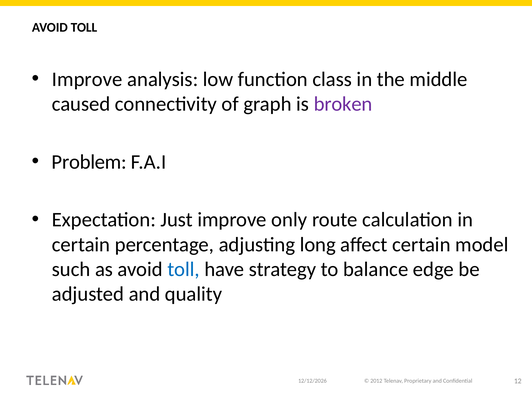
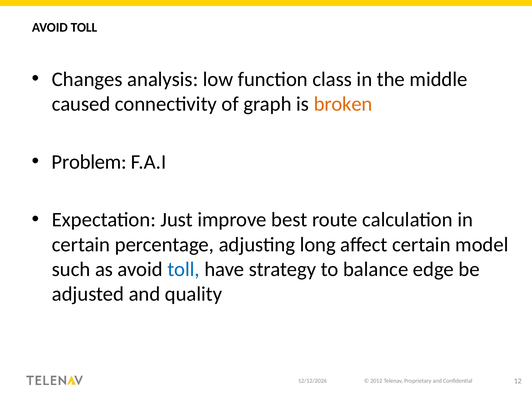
Improve at (87, 79): Improve -> Changes
broken colour: purple -> orange
only: only -> best
